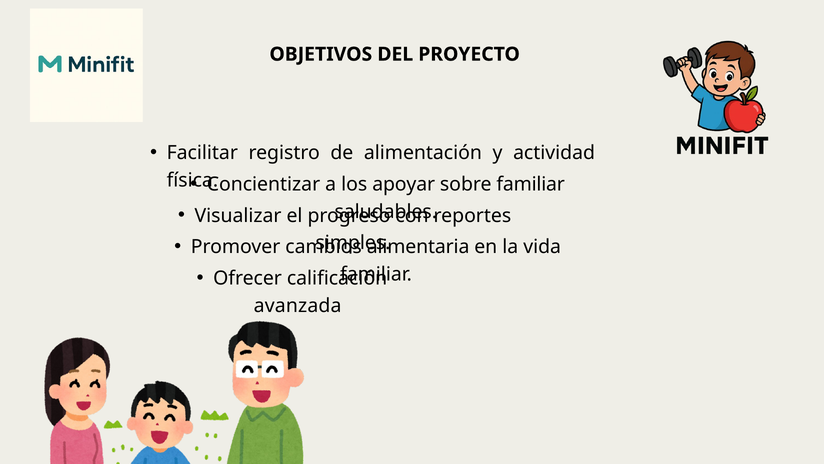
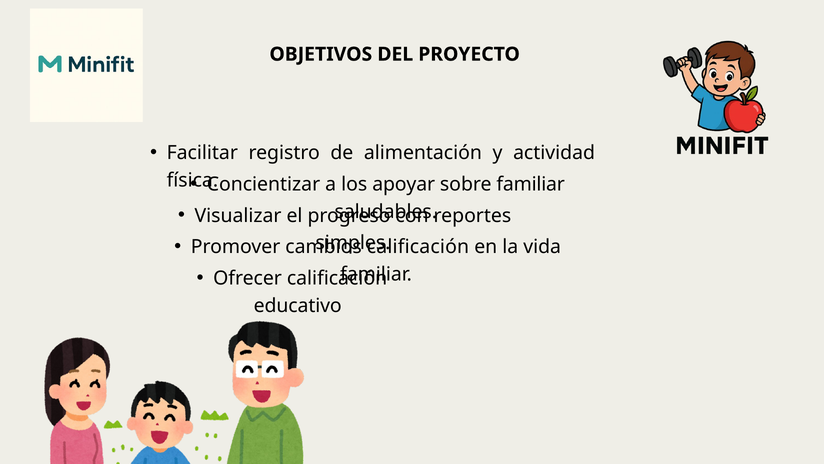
alimentaria at (418, 247): alimentaria -> calificación
avanzada: avanzada -> educativo
